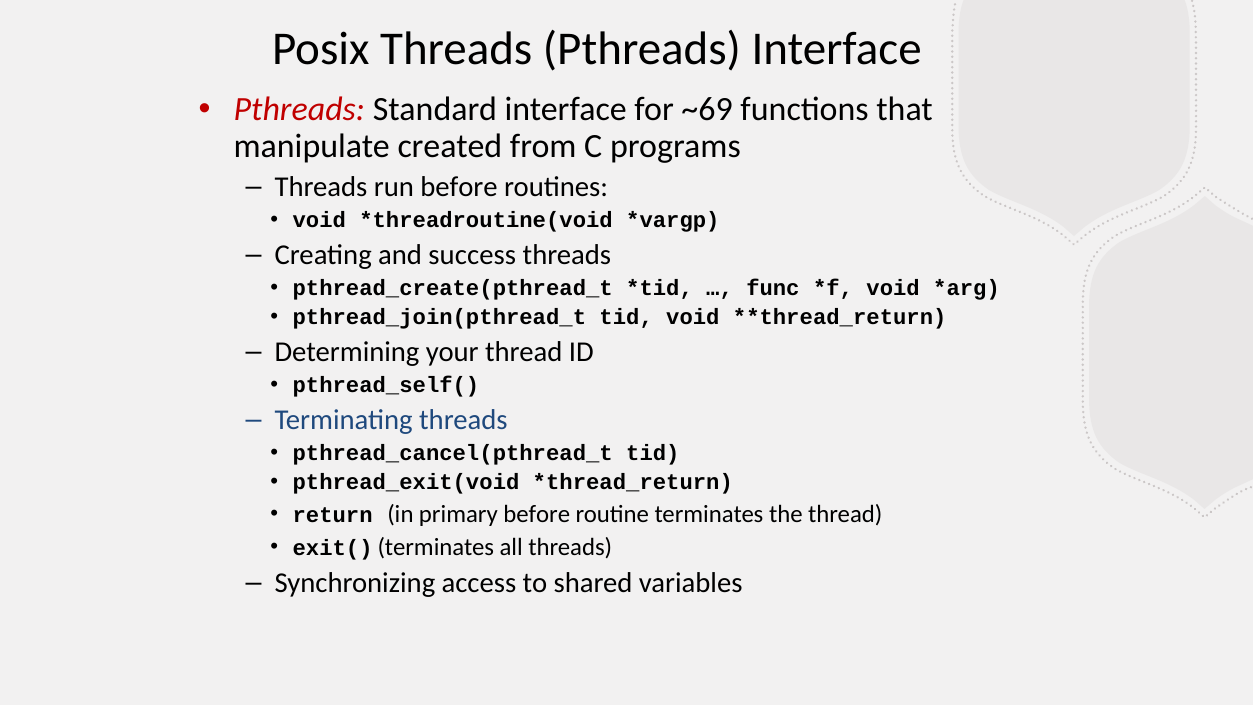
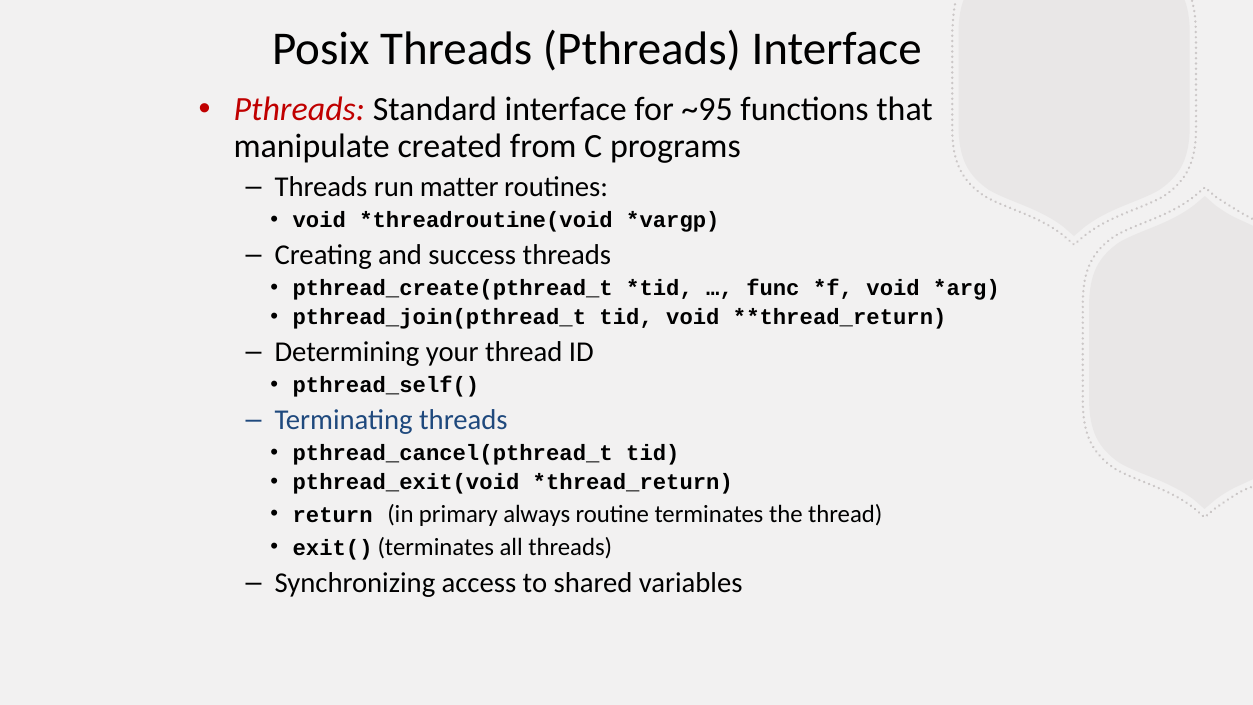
~69: ~69 -> ~95
run before: before -> matter
primary before: before -> always
